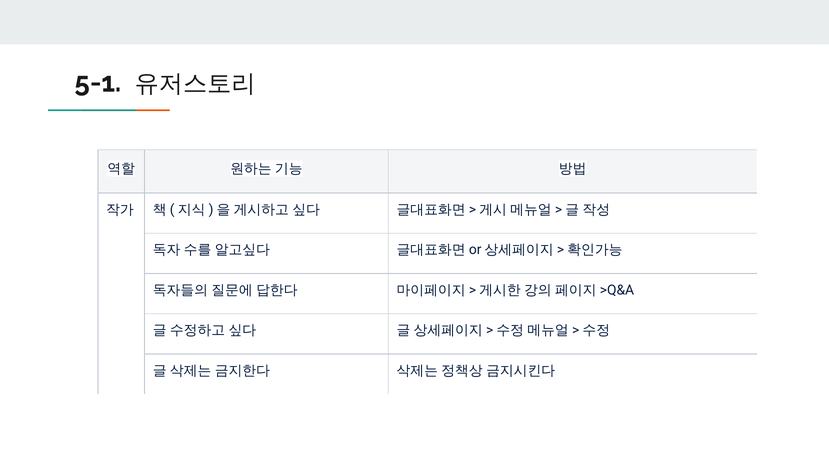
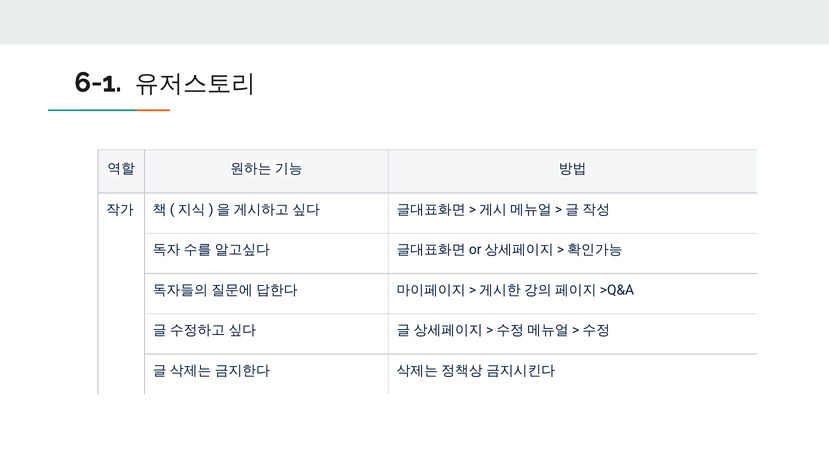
5-1: 5-1 -> 6-1
